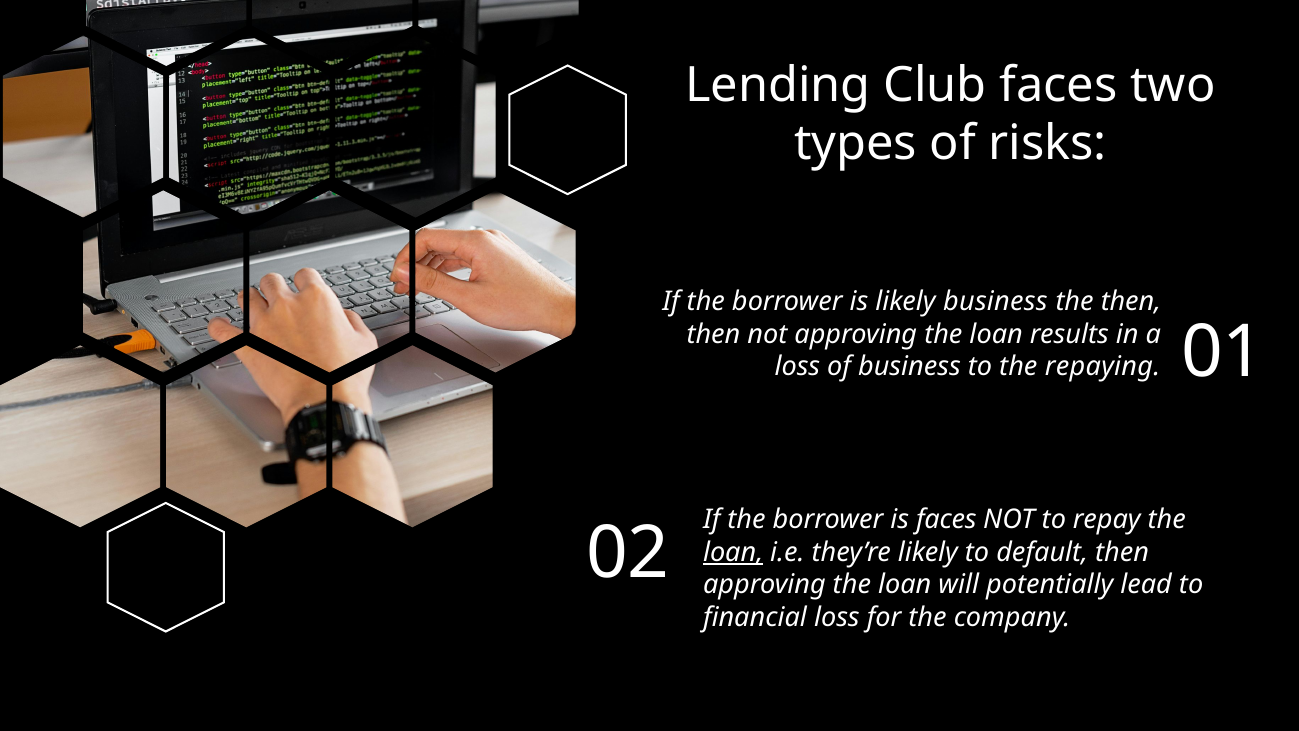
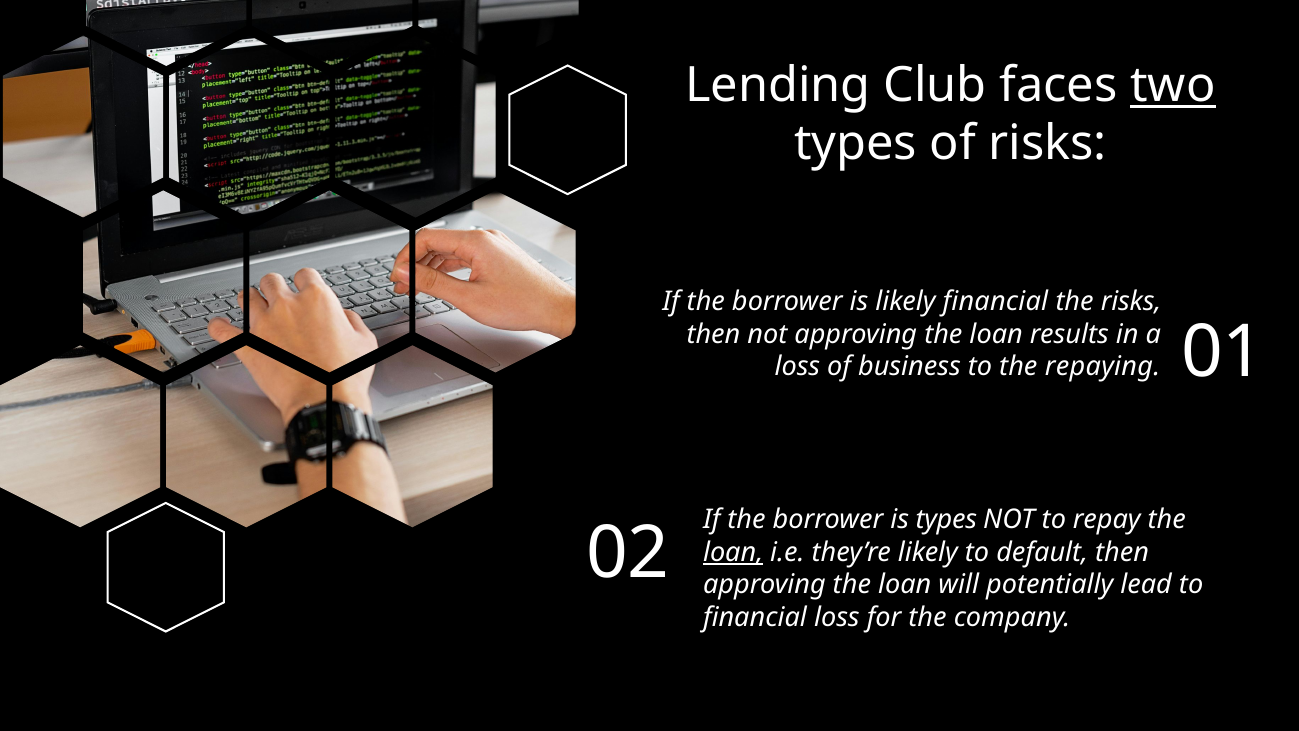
two underline: none -> present
likely business: business -> financial
the then: then -> risks
is faces: faces -> types
